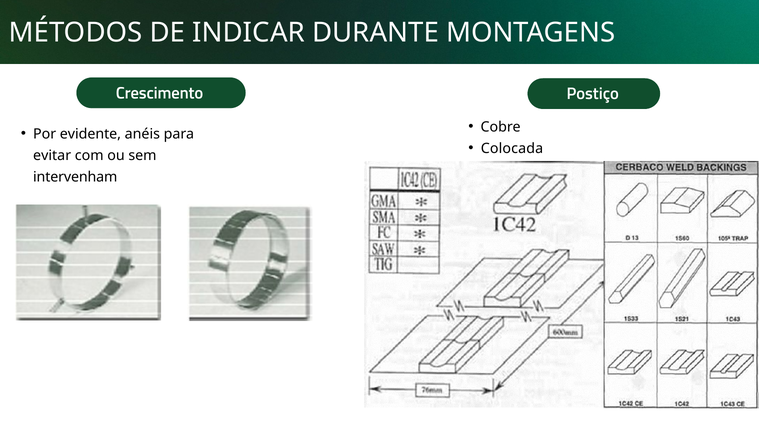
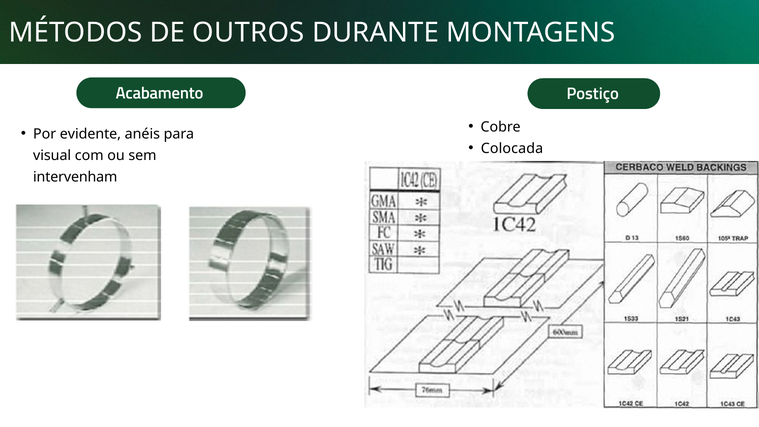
INDICAR: INDICAR -> OUTROS
Crescimento: Crescimento -> Acabamento
evitar: evitar -> visual
